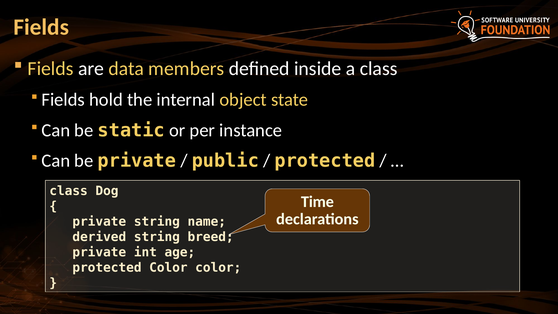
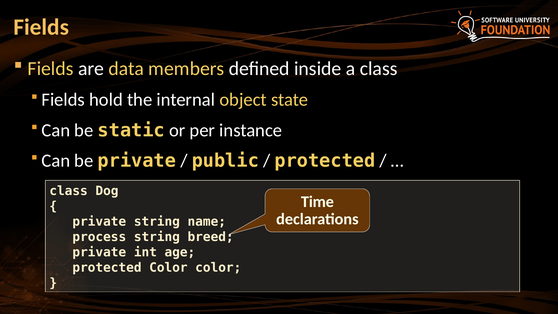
derived: derived -> process
